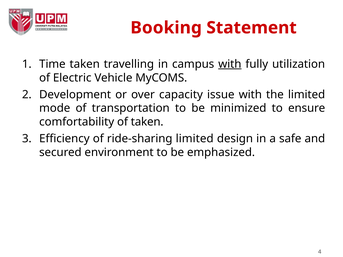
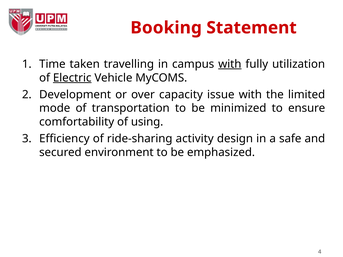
Electric underline: none -> present
of taken: taken -> using
ride-sharing limited: limited -> activity
